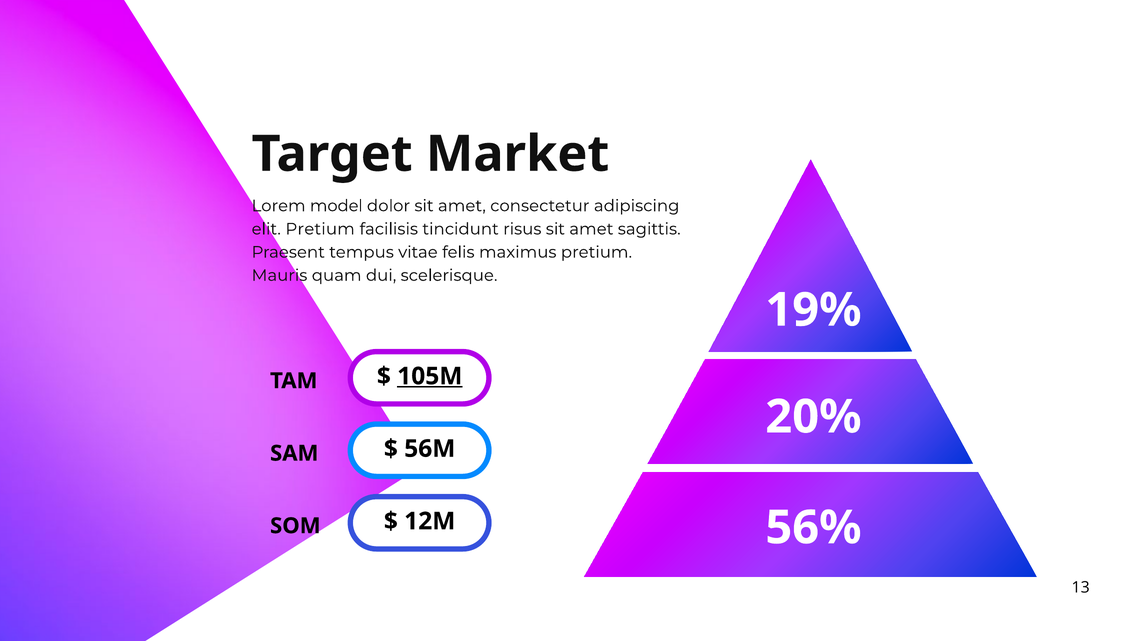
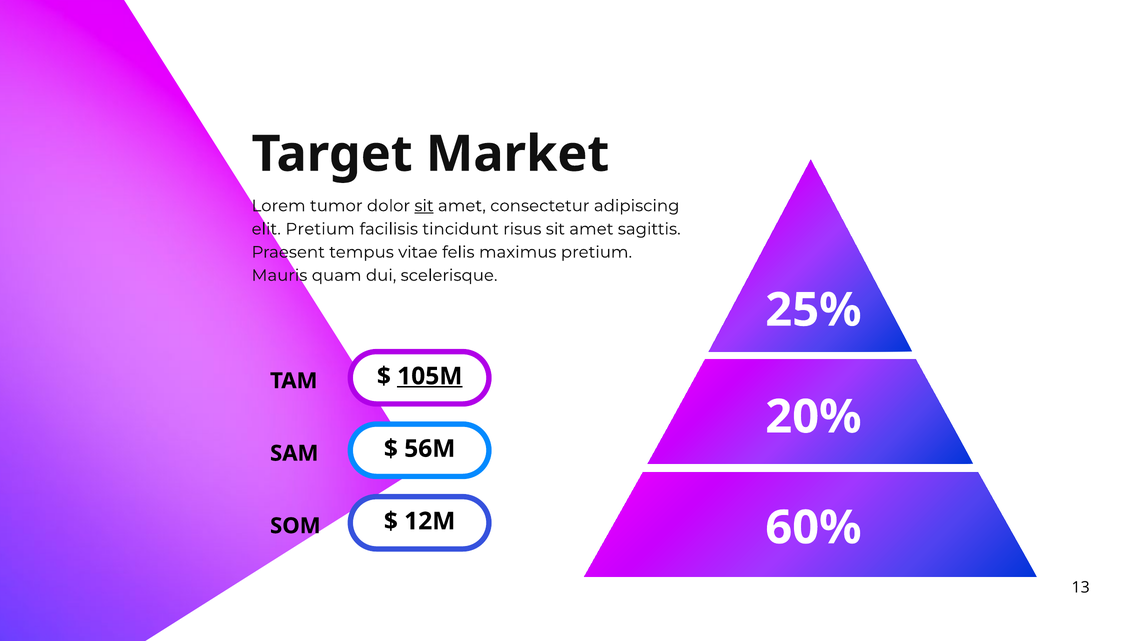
model: model -> tumor
sit at (424, 206) underline: none -> present
19%: 19% -> 25%
56%: 56% -> 60%
